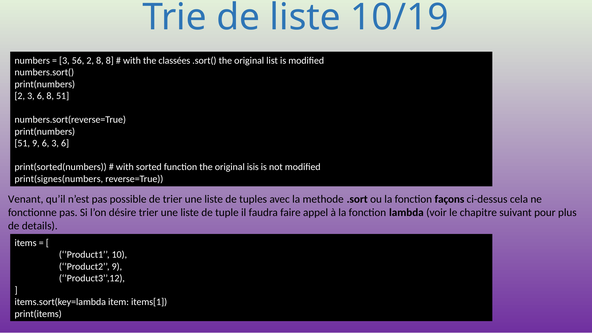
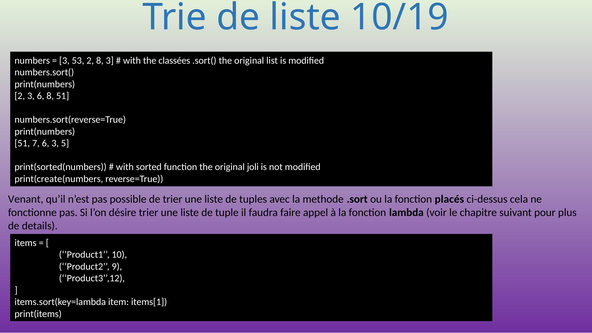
56: 56 -> 53
8 8: 8 -> 3
51 9: 9 -> 7
6 3 6: 6 -> 5
isis: isis -> joli
print(signes(numbers: print(signes(numbers -> print(create(numbers
façons: façons -> placés
